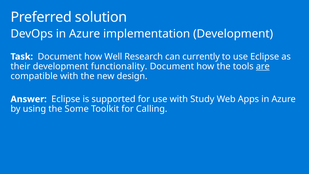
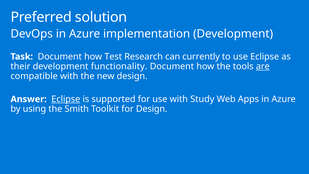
Well: Well -> Test
Eclipse at (66, 99) underline: none -> present
Some: Some -> Smith
for Calling: Calling -> Design
